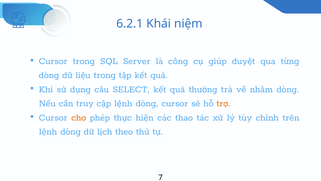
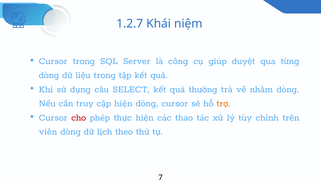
6.2.1: 6.2.1 -> 1.2.7
cập lệnh: lệnh -> hiện
cho colour: orange -> red
lệnh at (48, 131): lệnh -> viên
